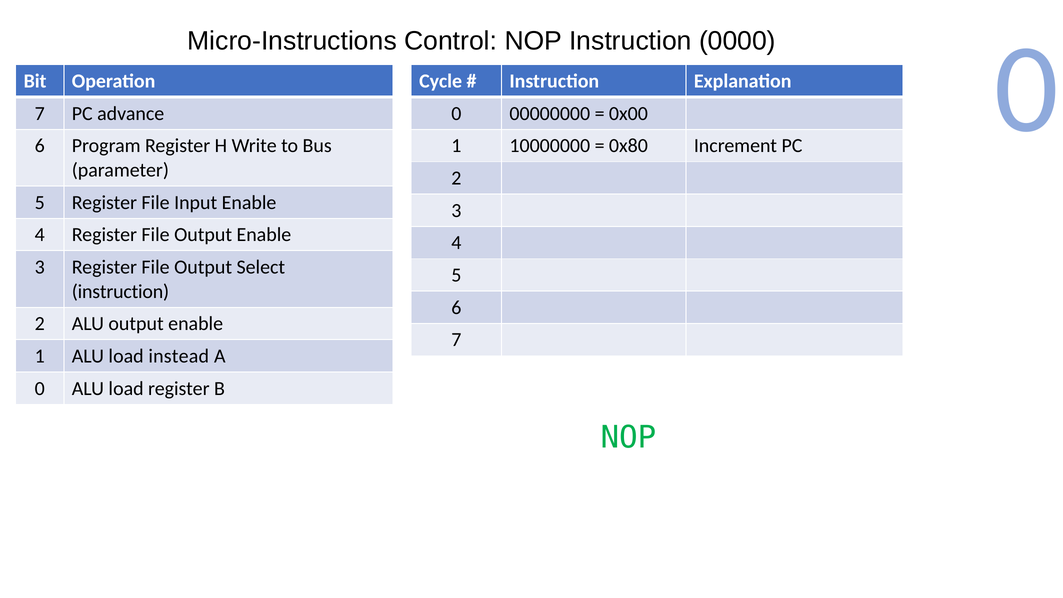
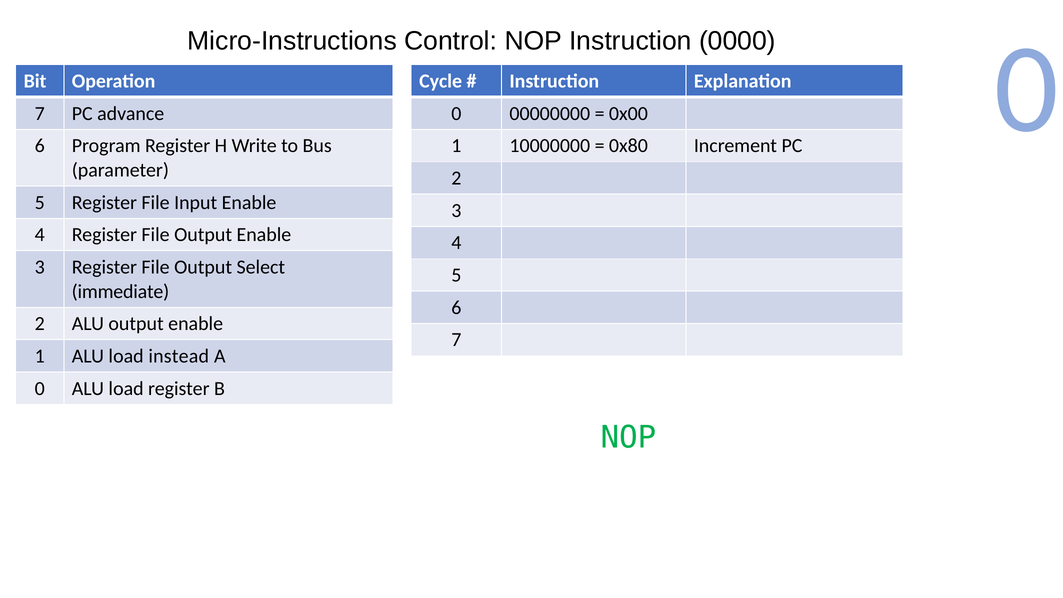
instruction at (120, 291): instruction -> immediate
